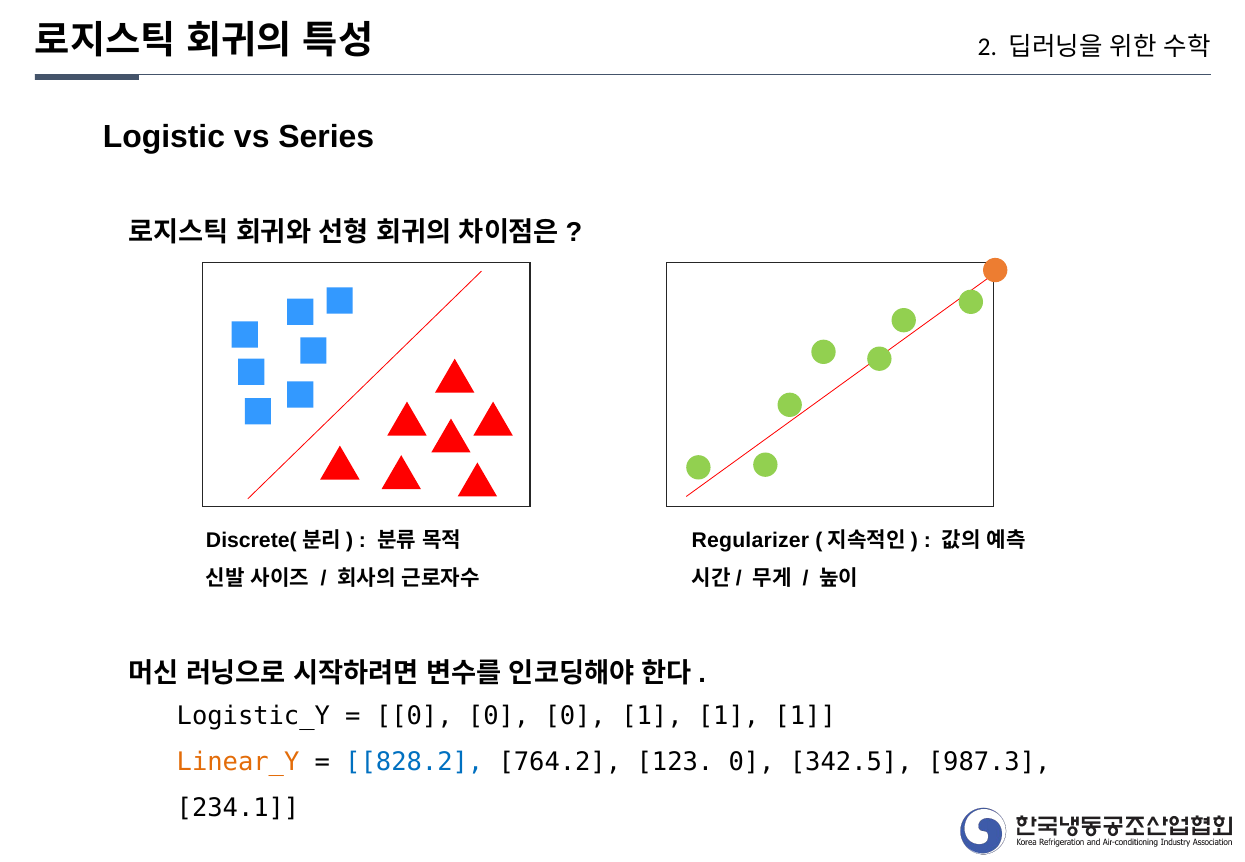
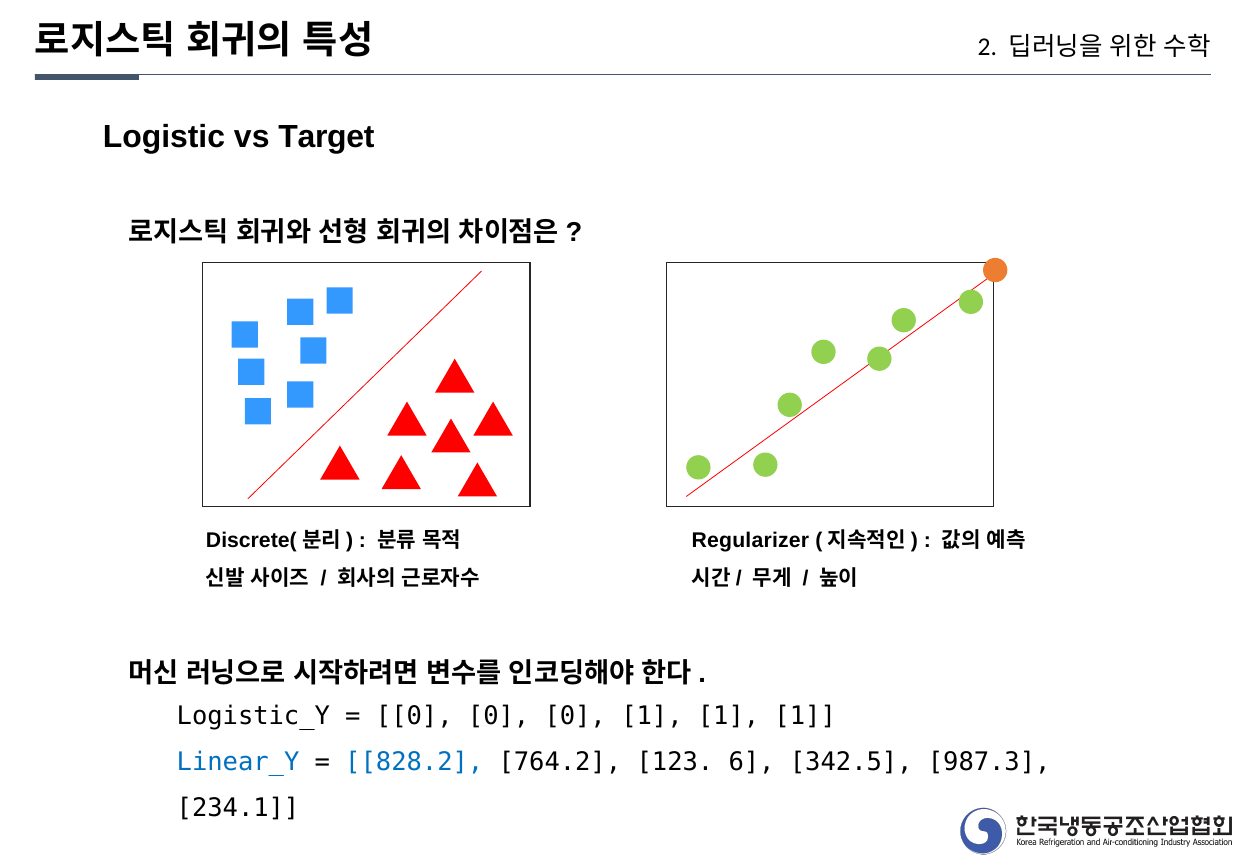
Series: Series -> Target
Linear_Y colour: orange -> blue
123 0: 0 -> 6
